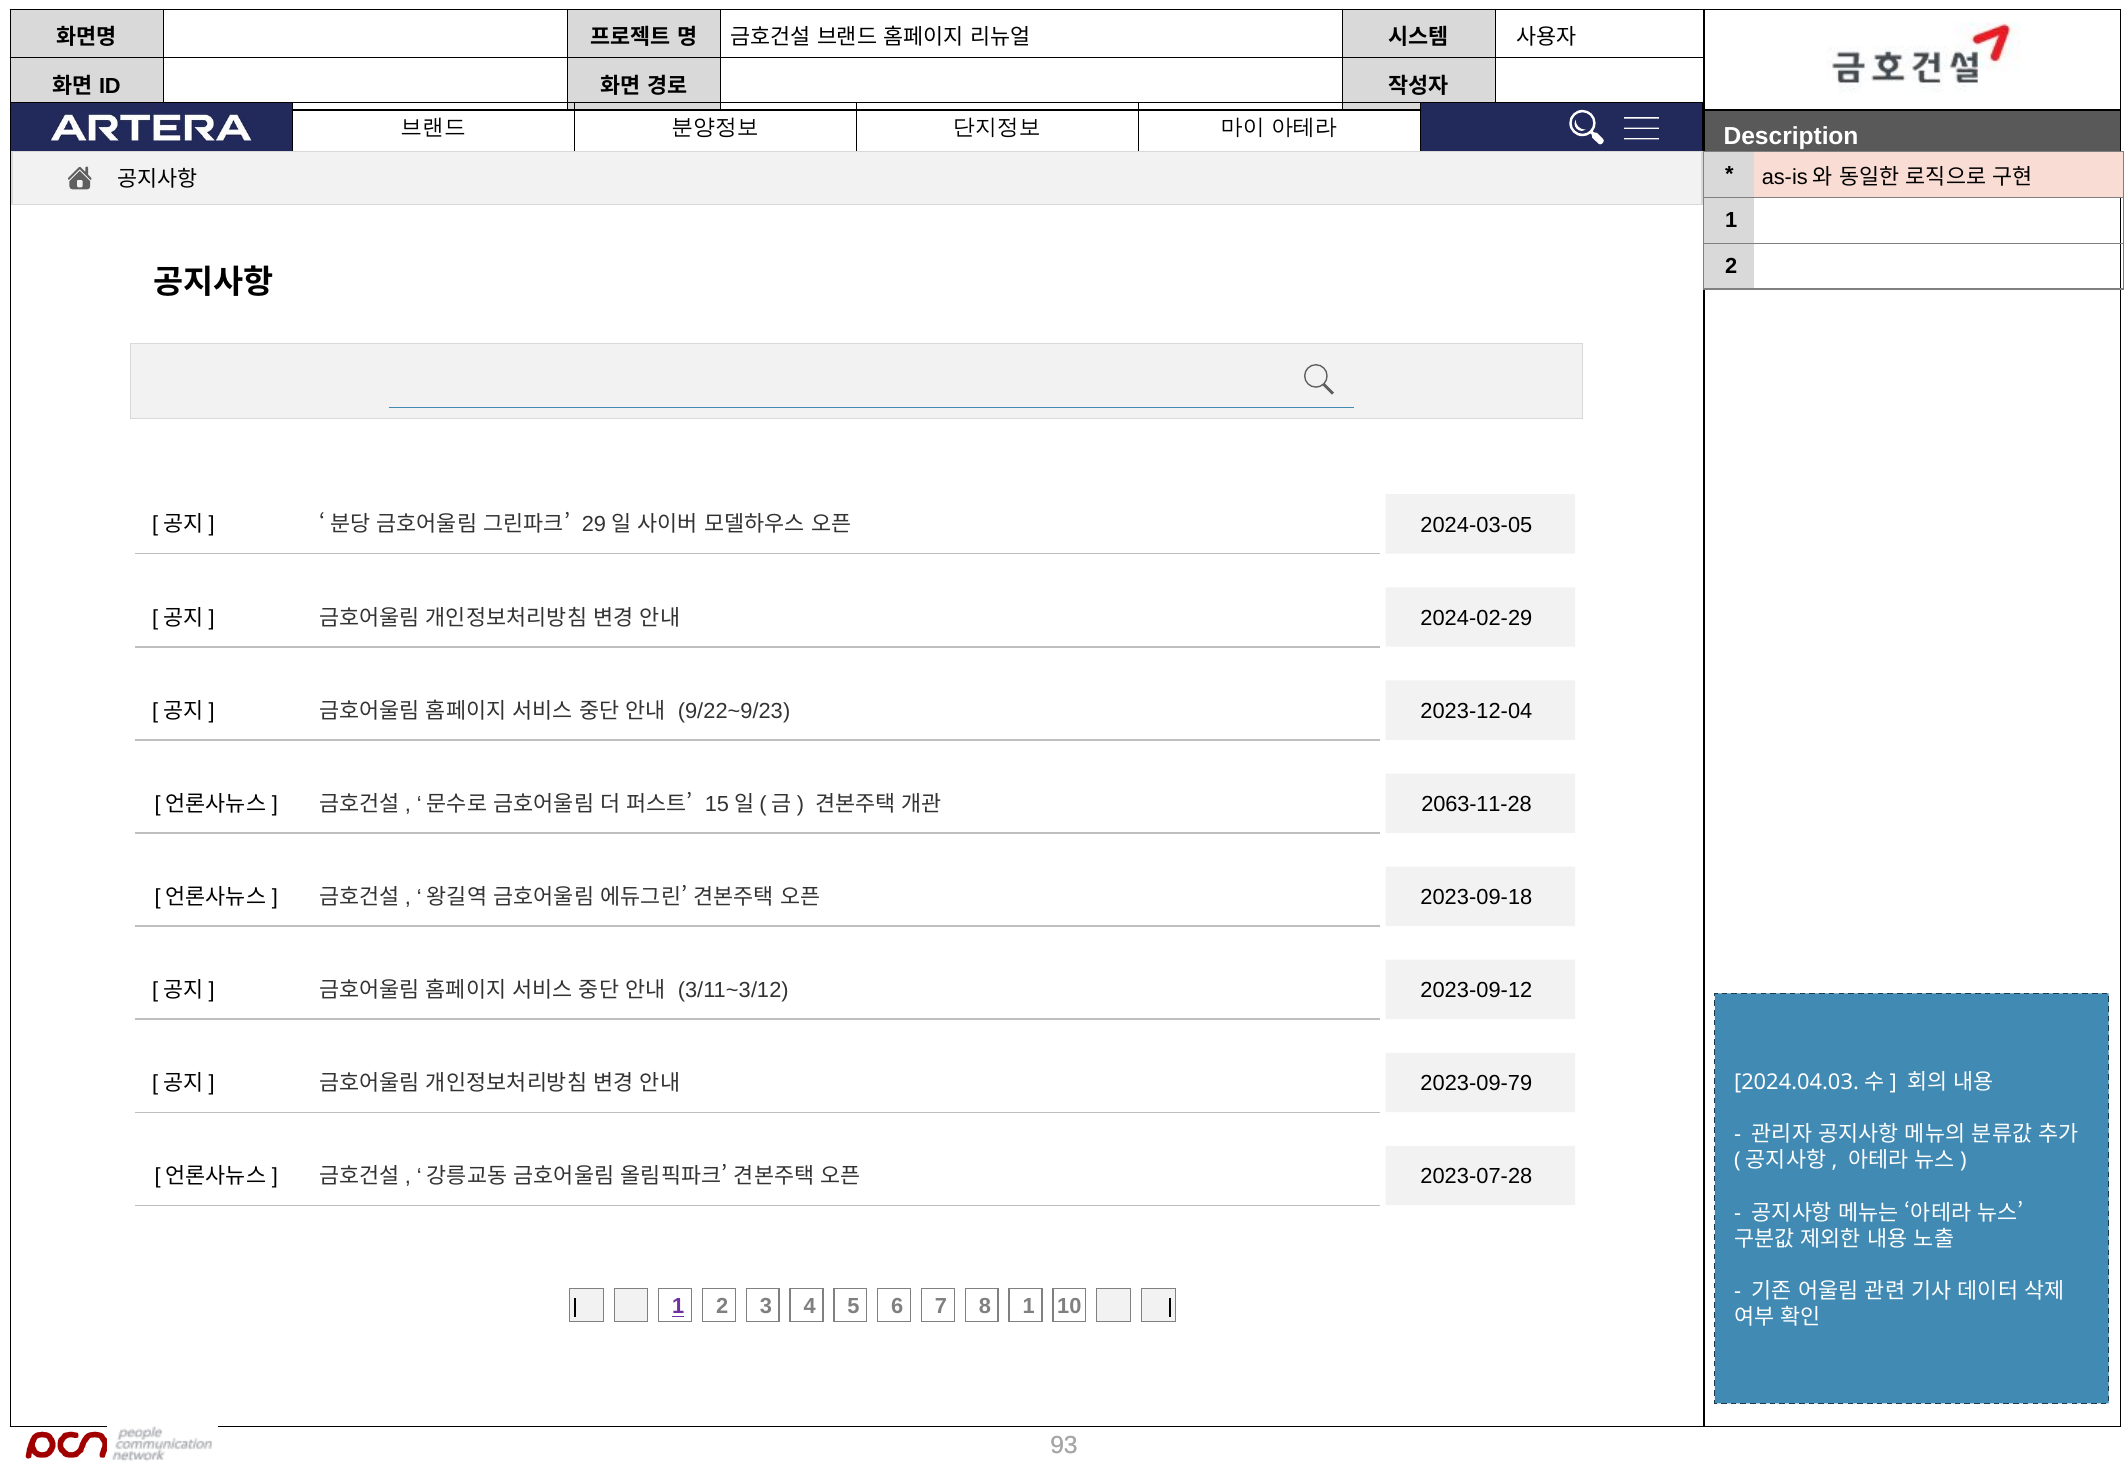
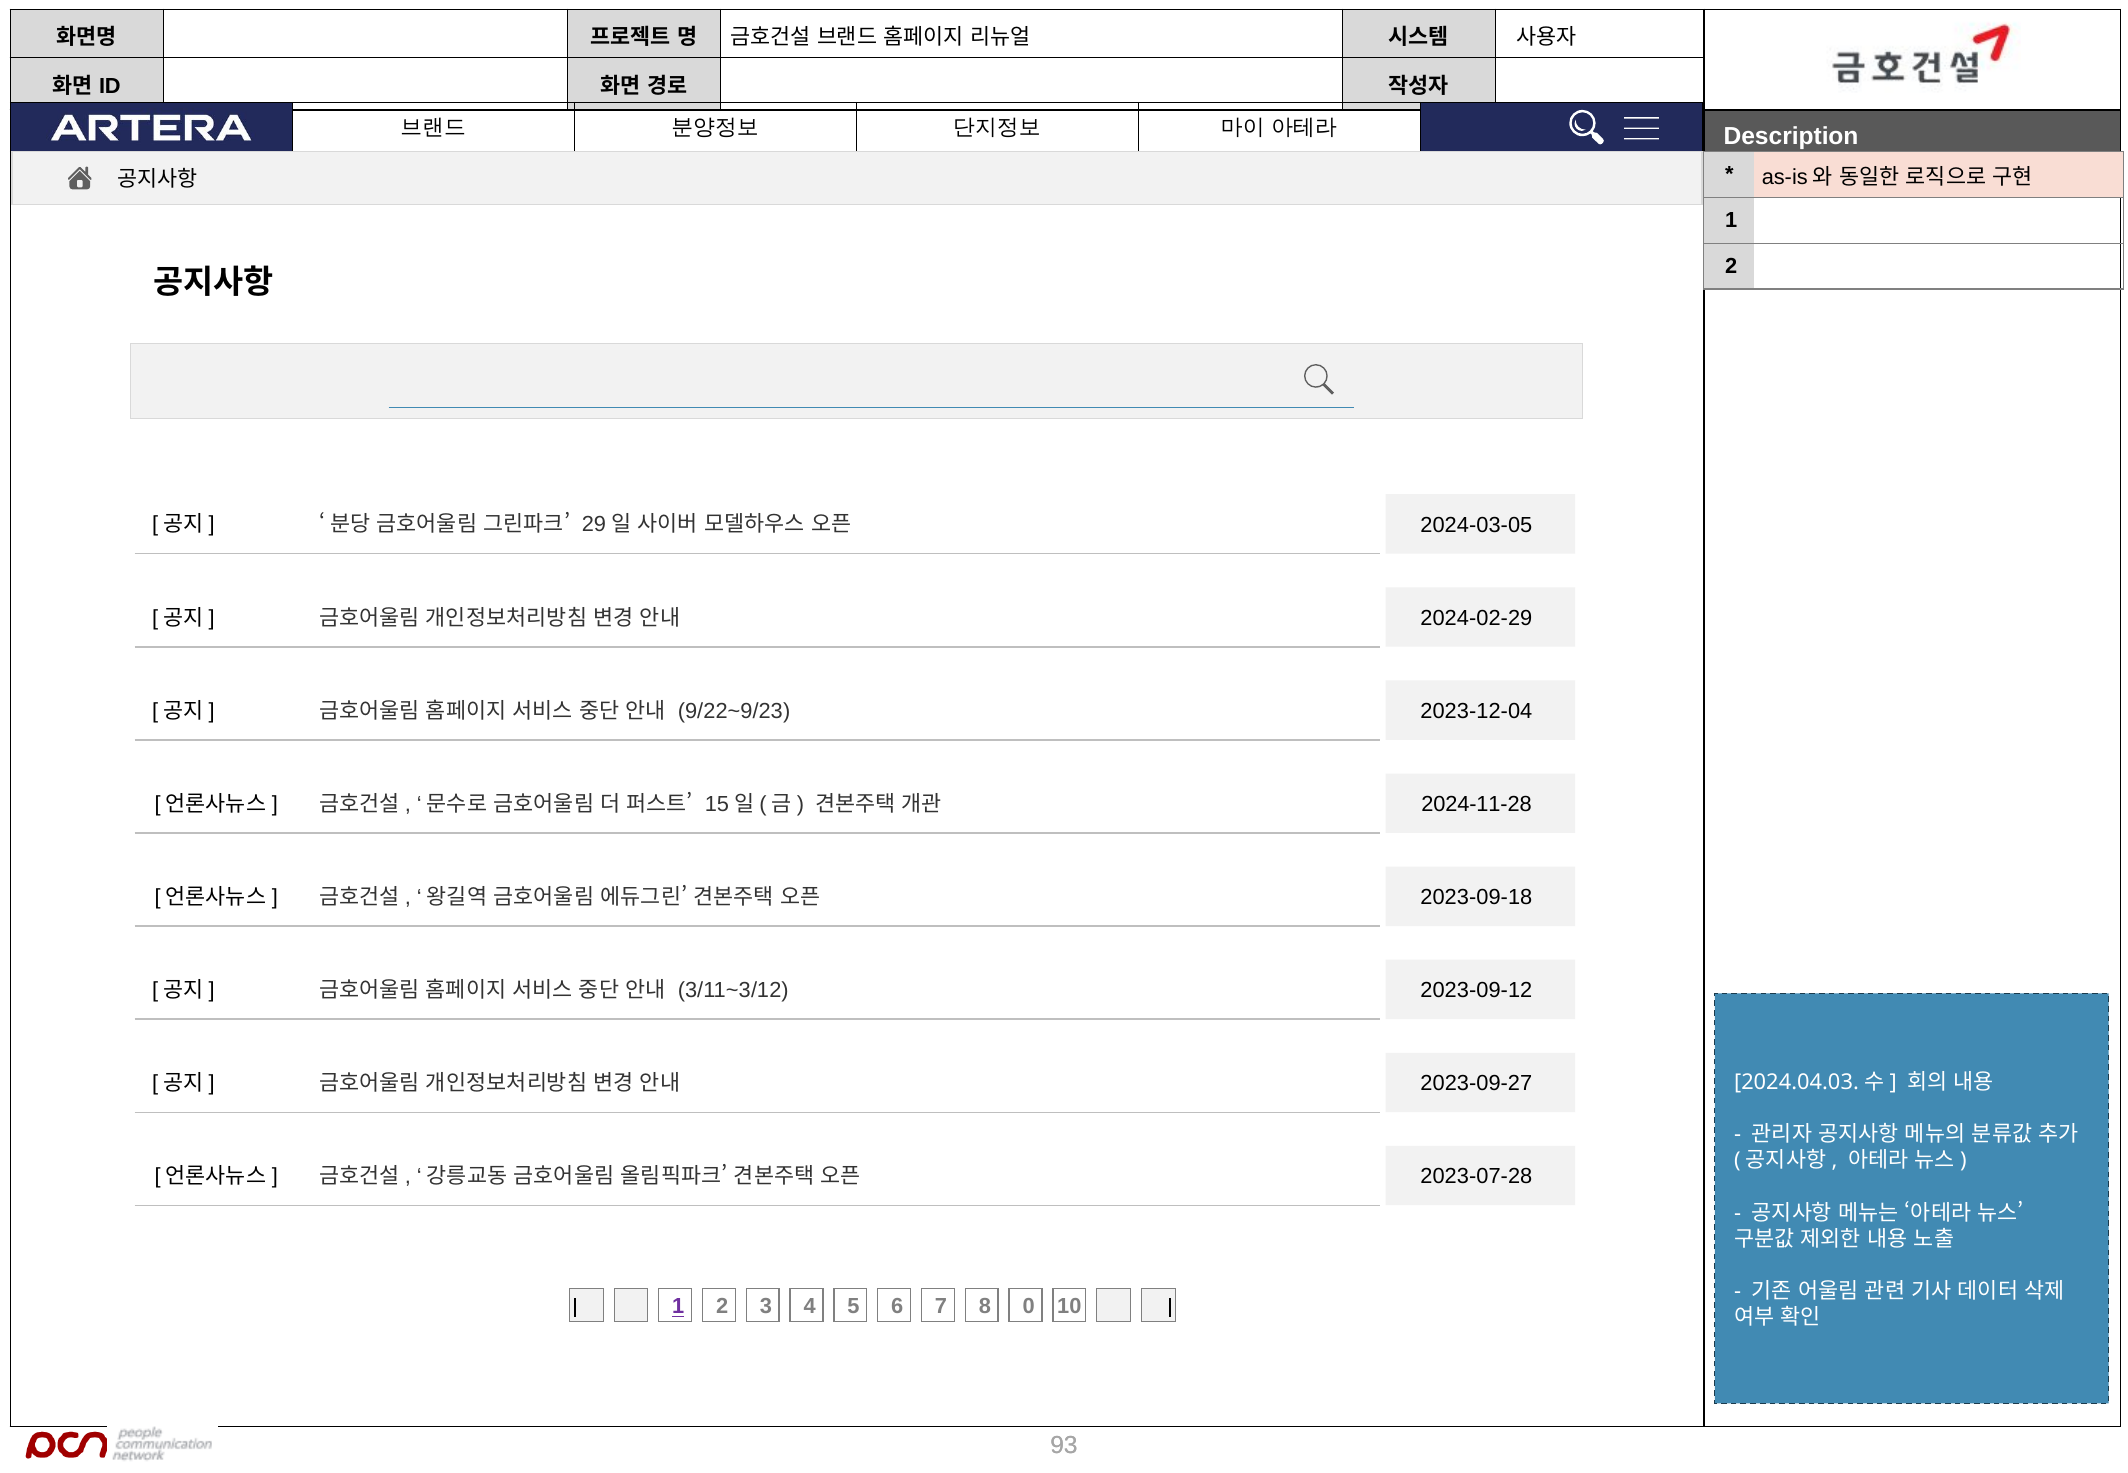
2063-11-28: 2063-11-28 -> 2024-11-28
2023-09-79: 2023-09-79 -> 2023-09-27
8 1: 1 -> 0
